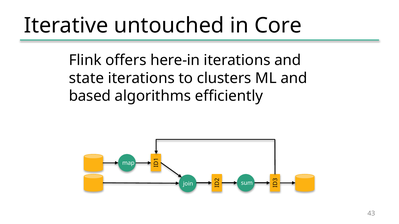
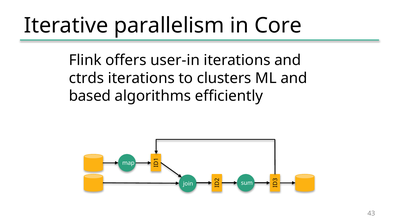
untouched: untouched -> parallelism
here-in: here-in -> user-in
state: state -> ctrds
